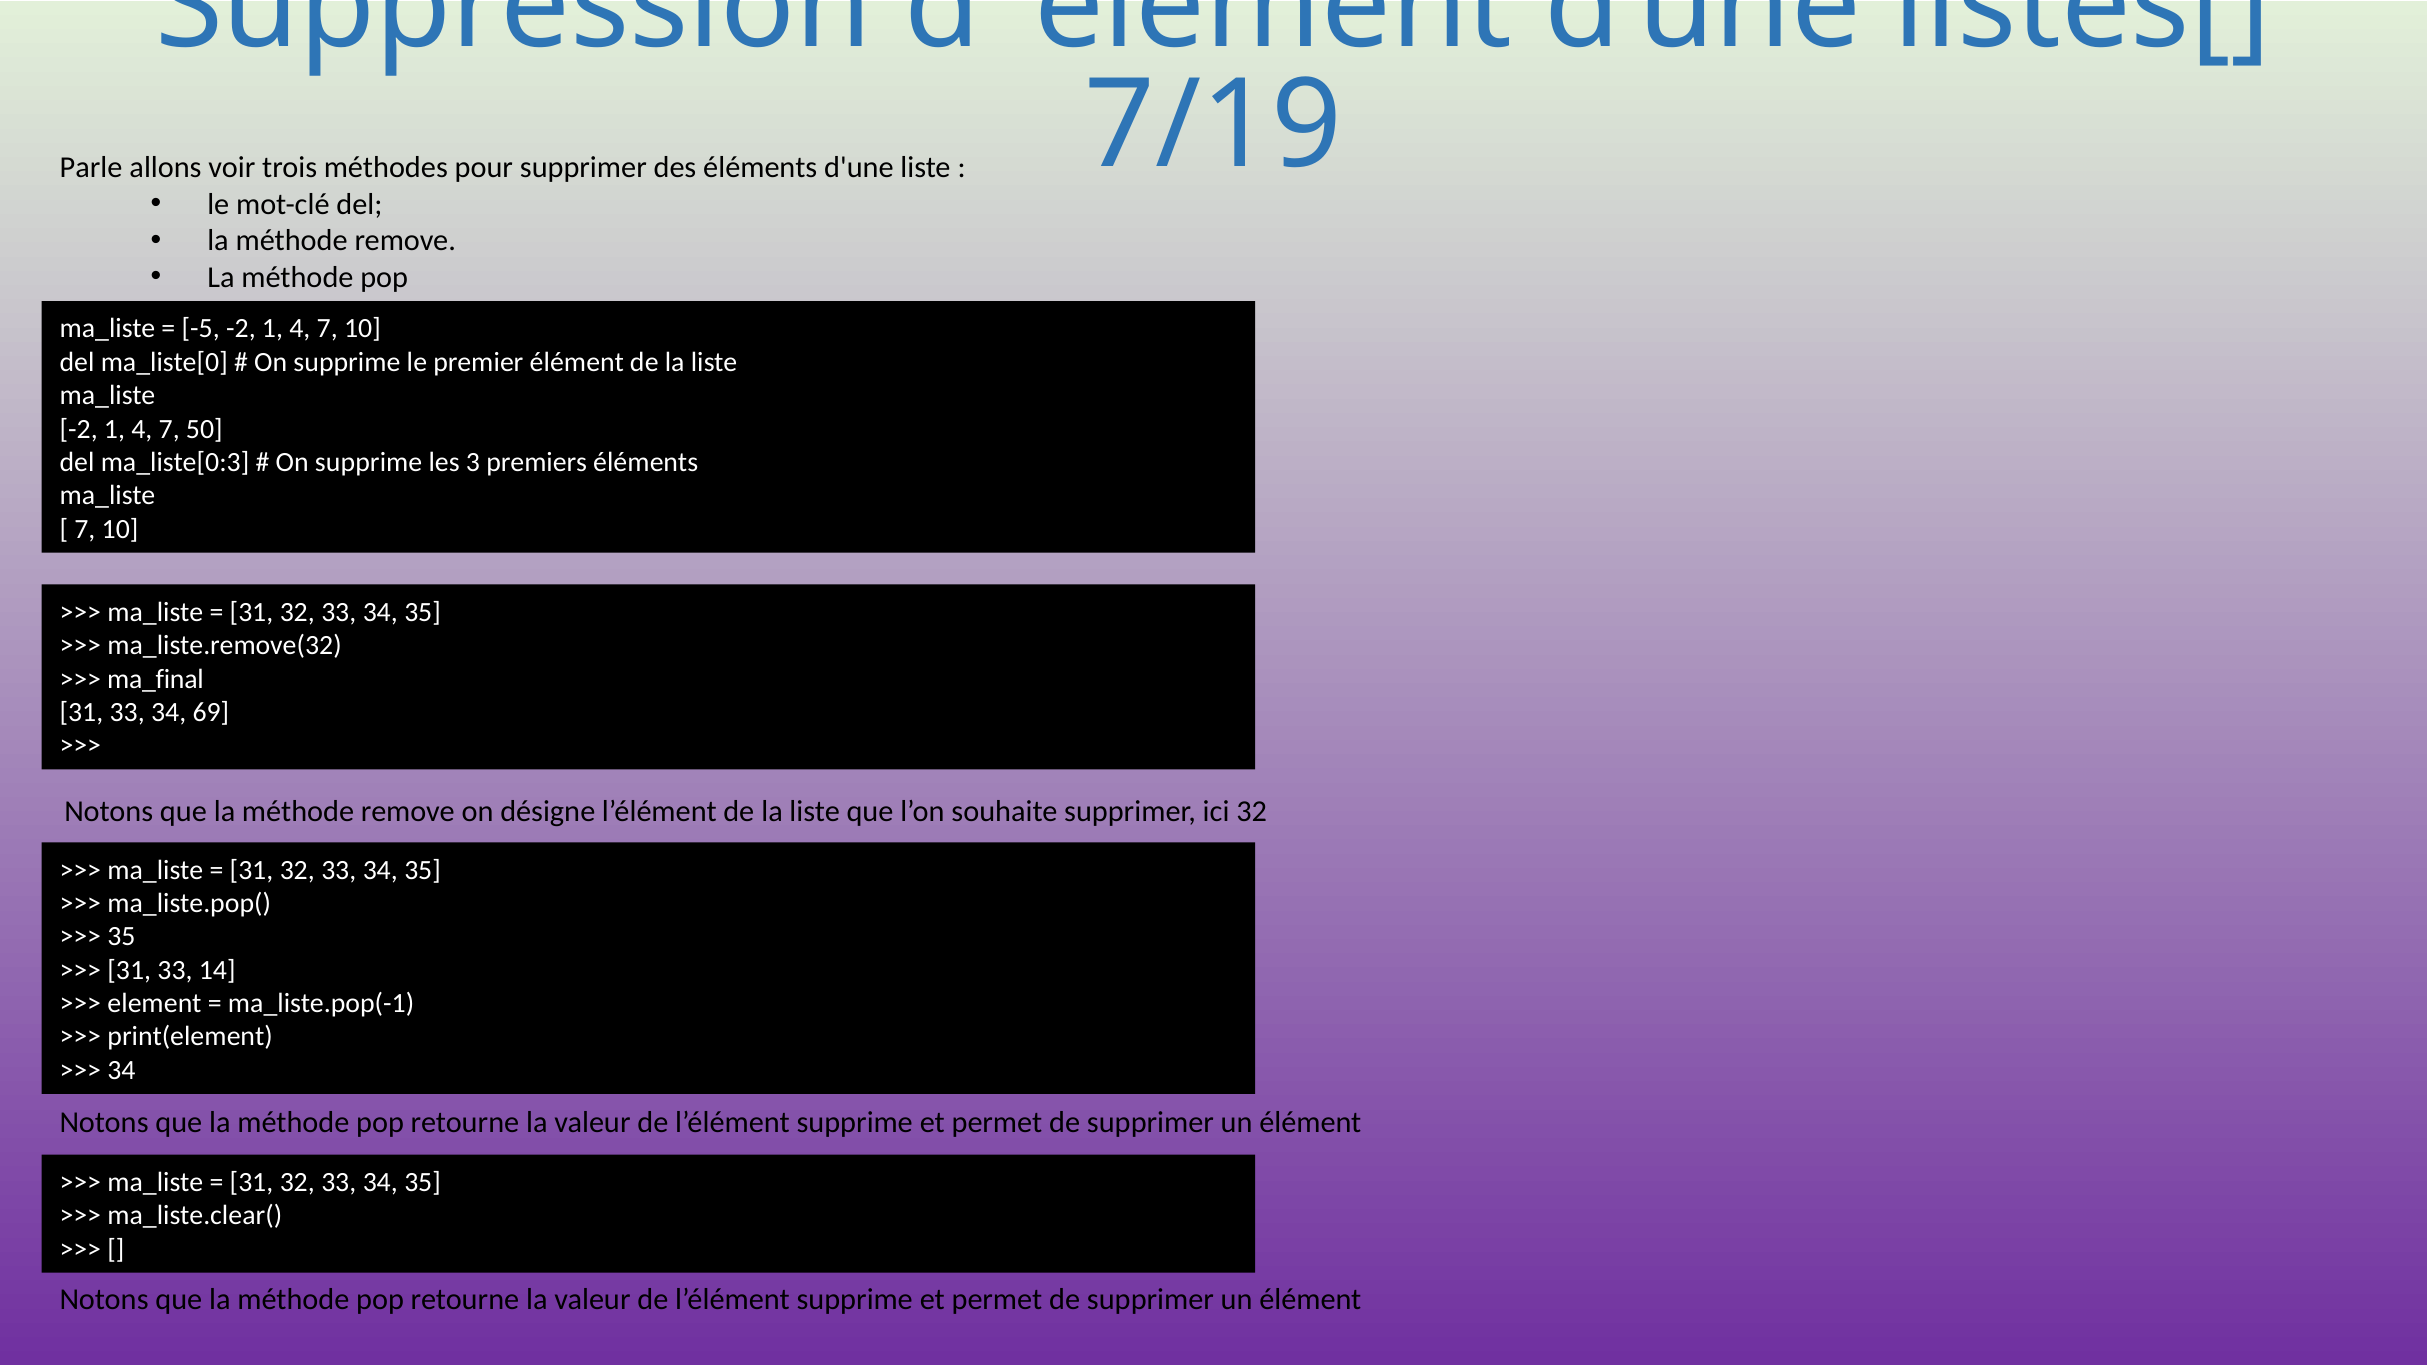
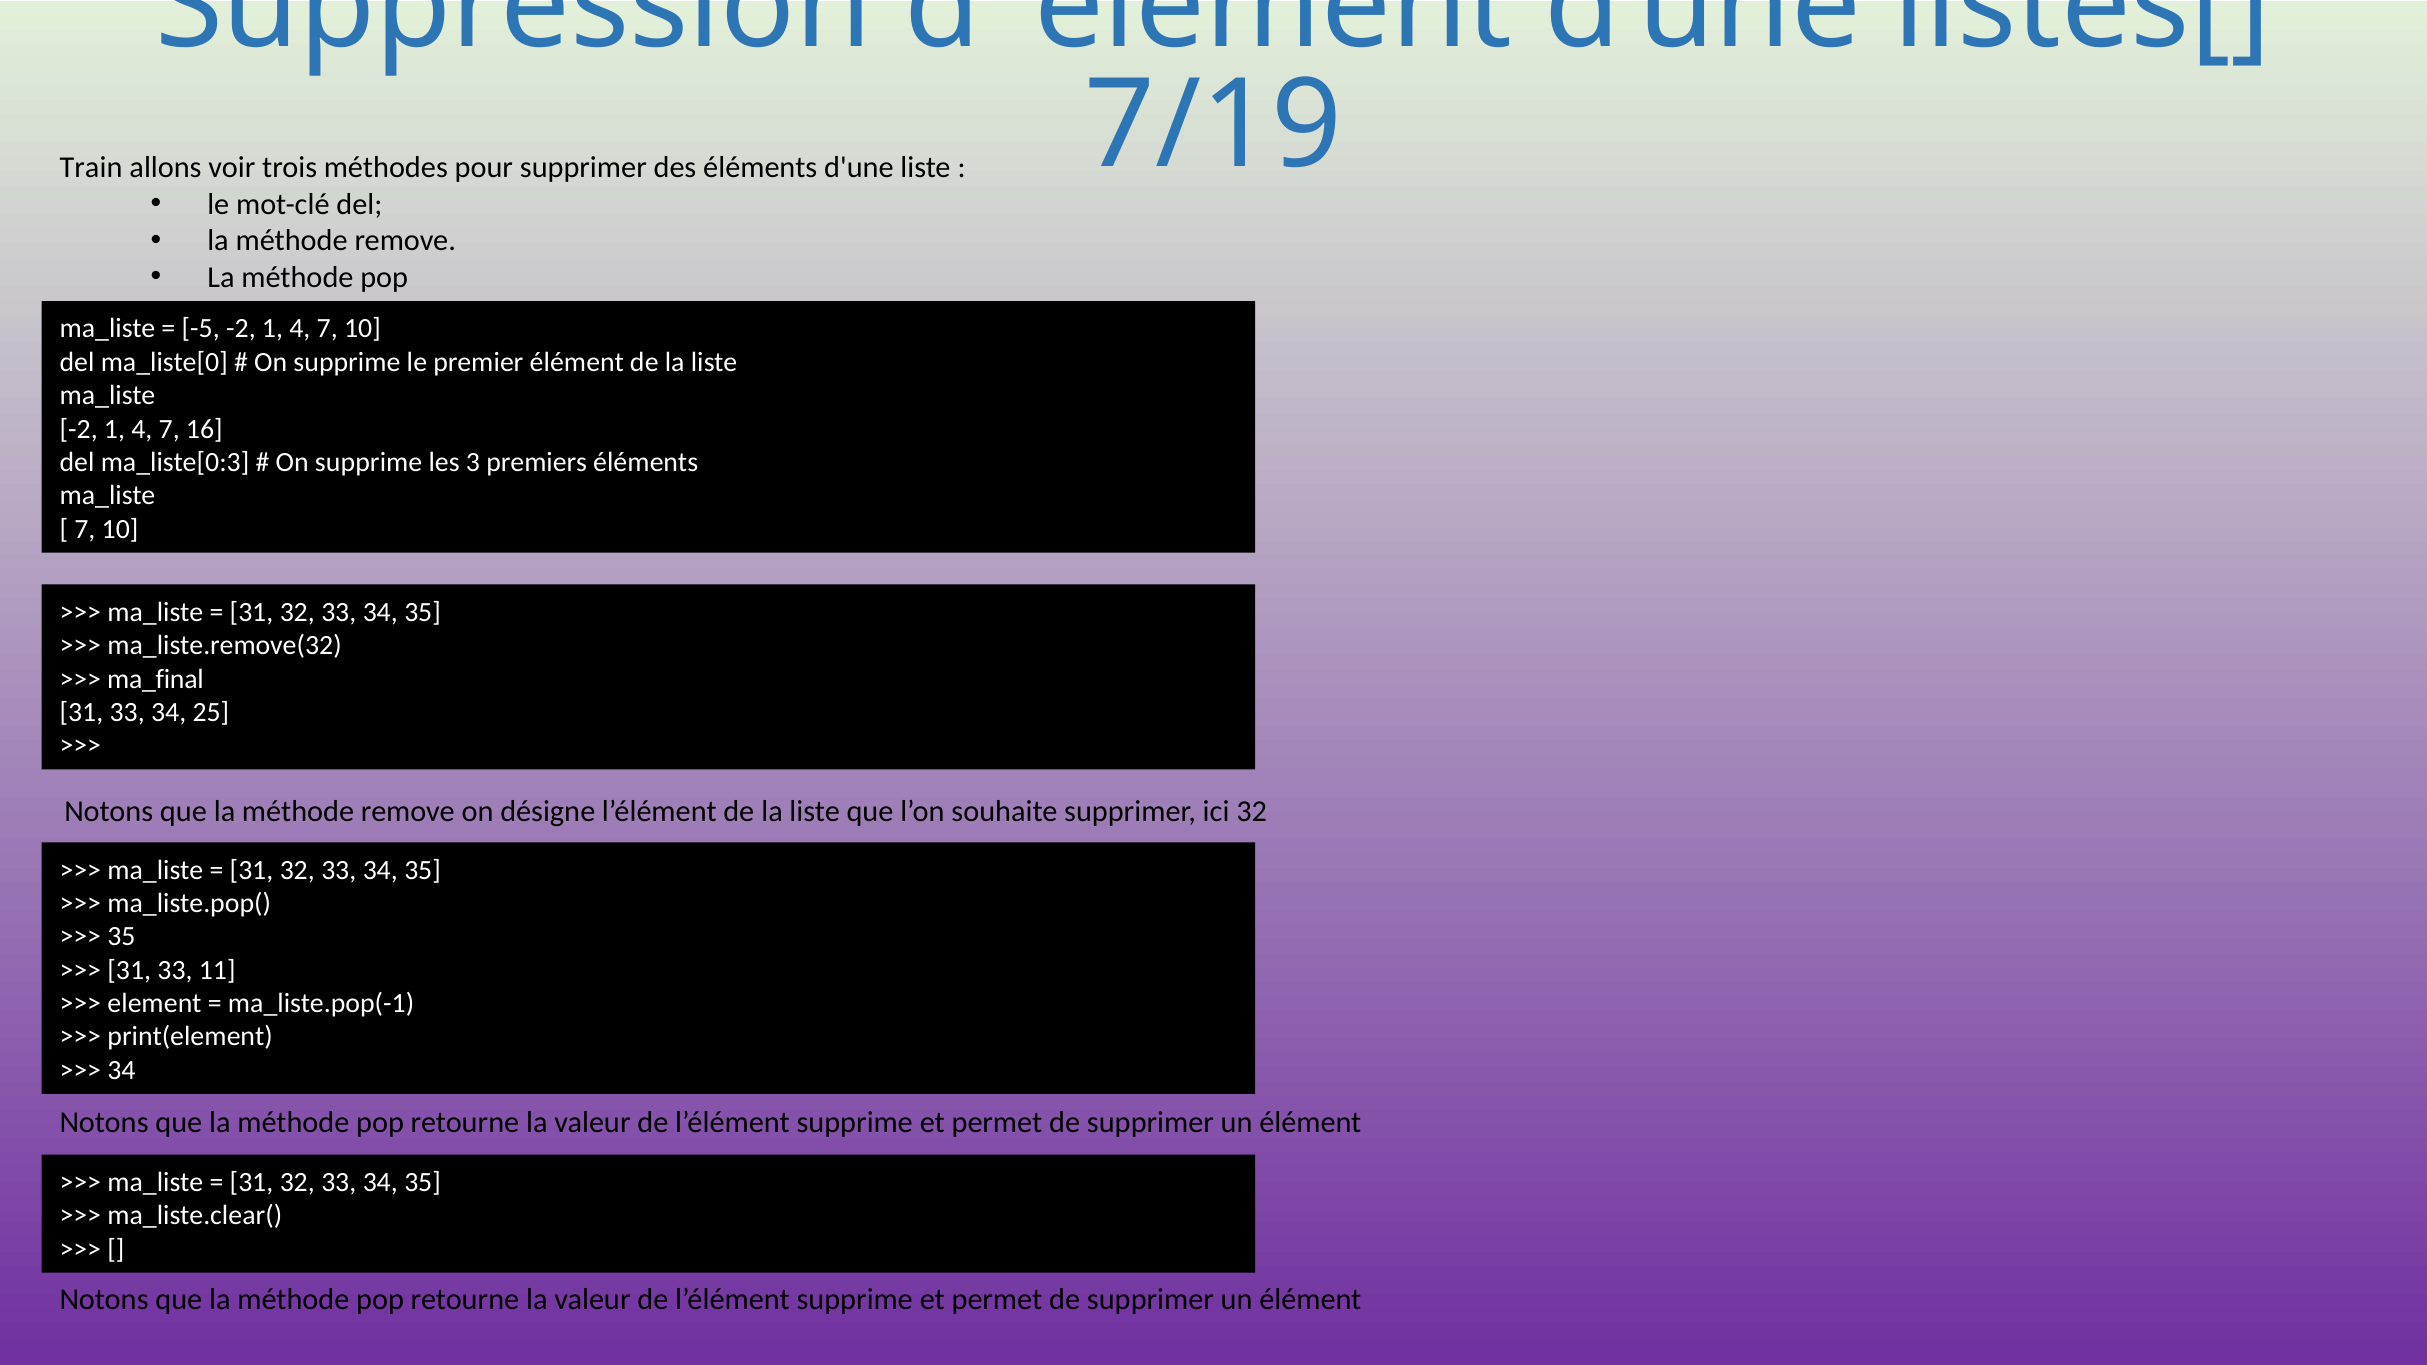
Parle: Parle -> Train
50: 50 -> 16
69: 69 -> 25
14: 14 -> 11
